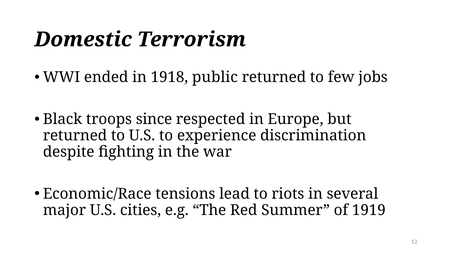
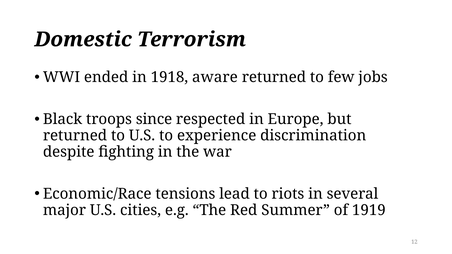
public: public -> aware
